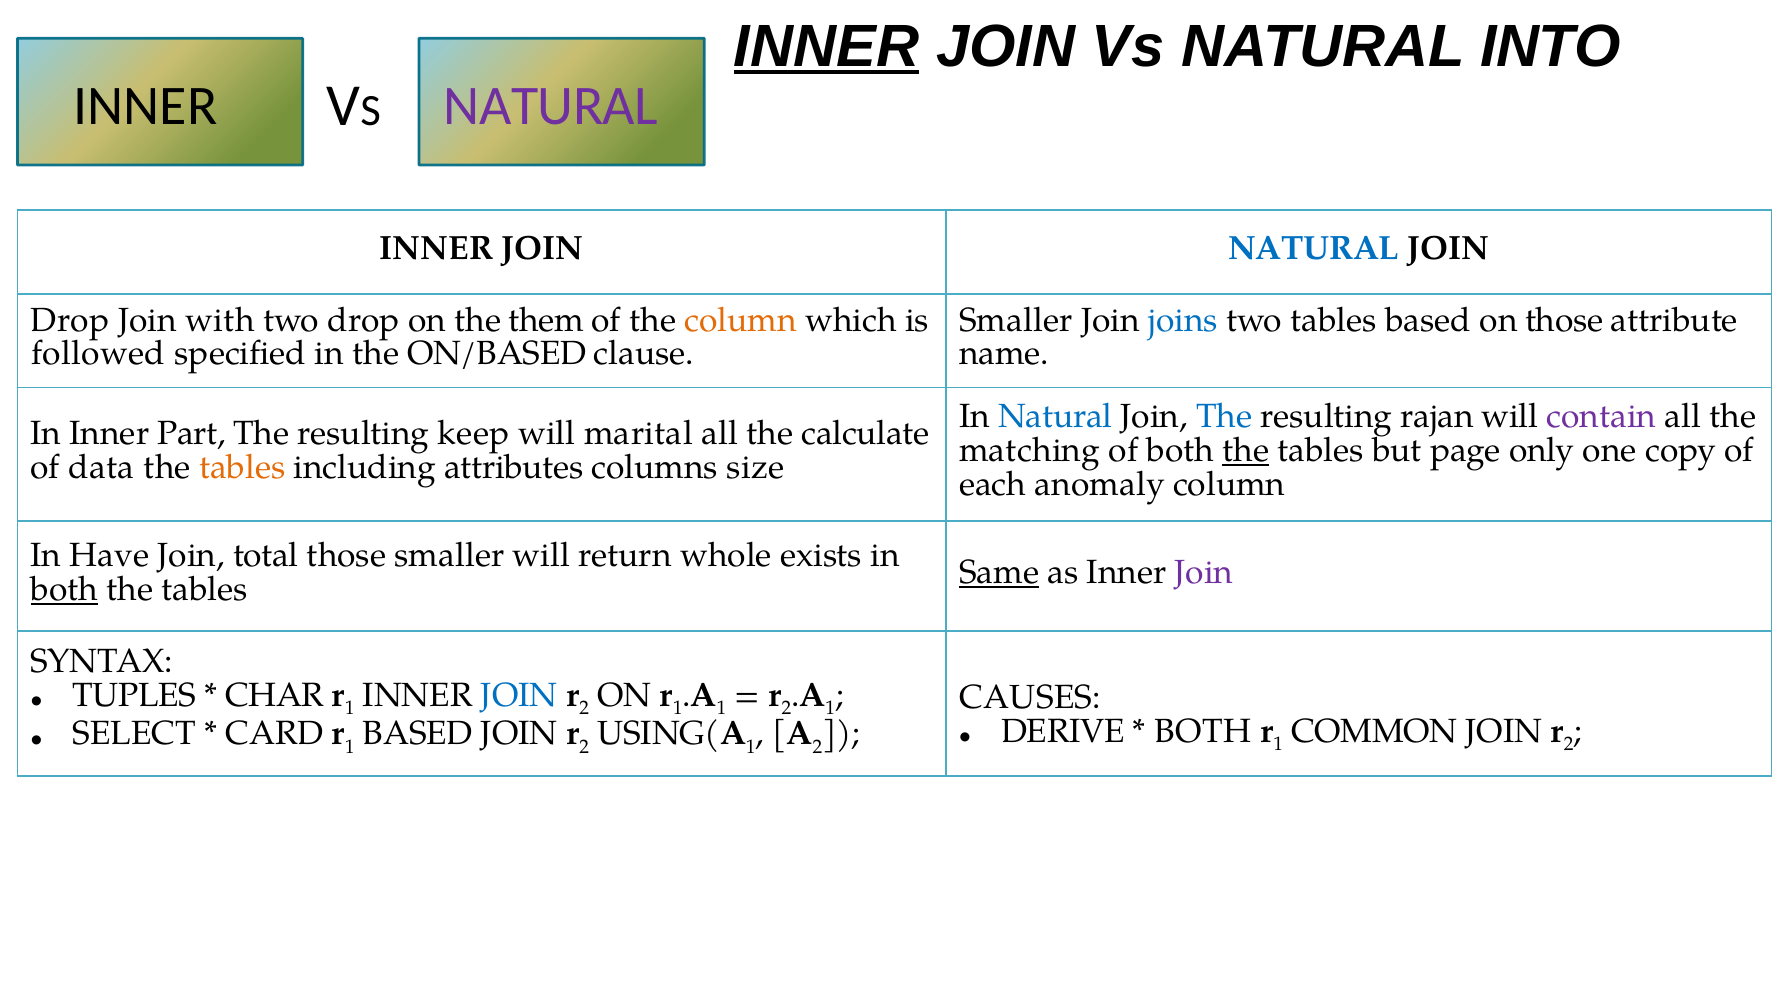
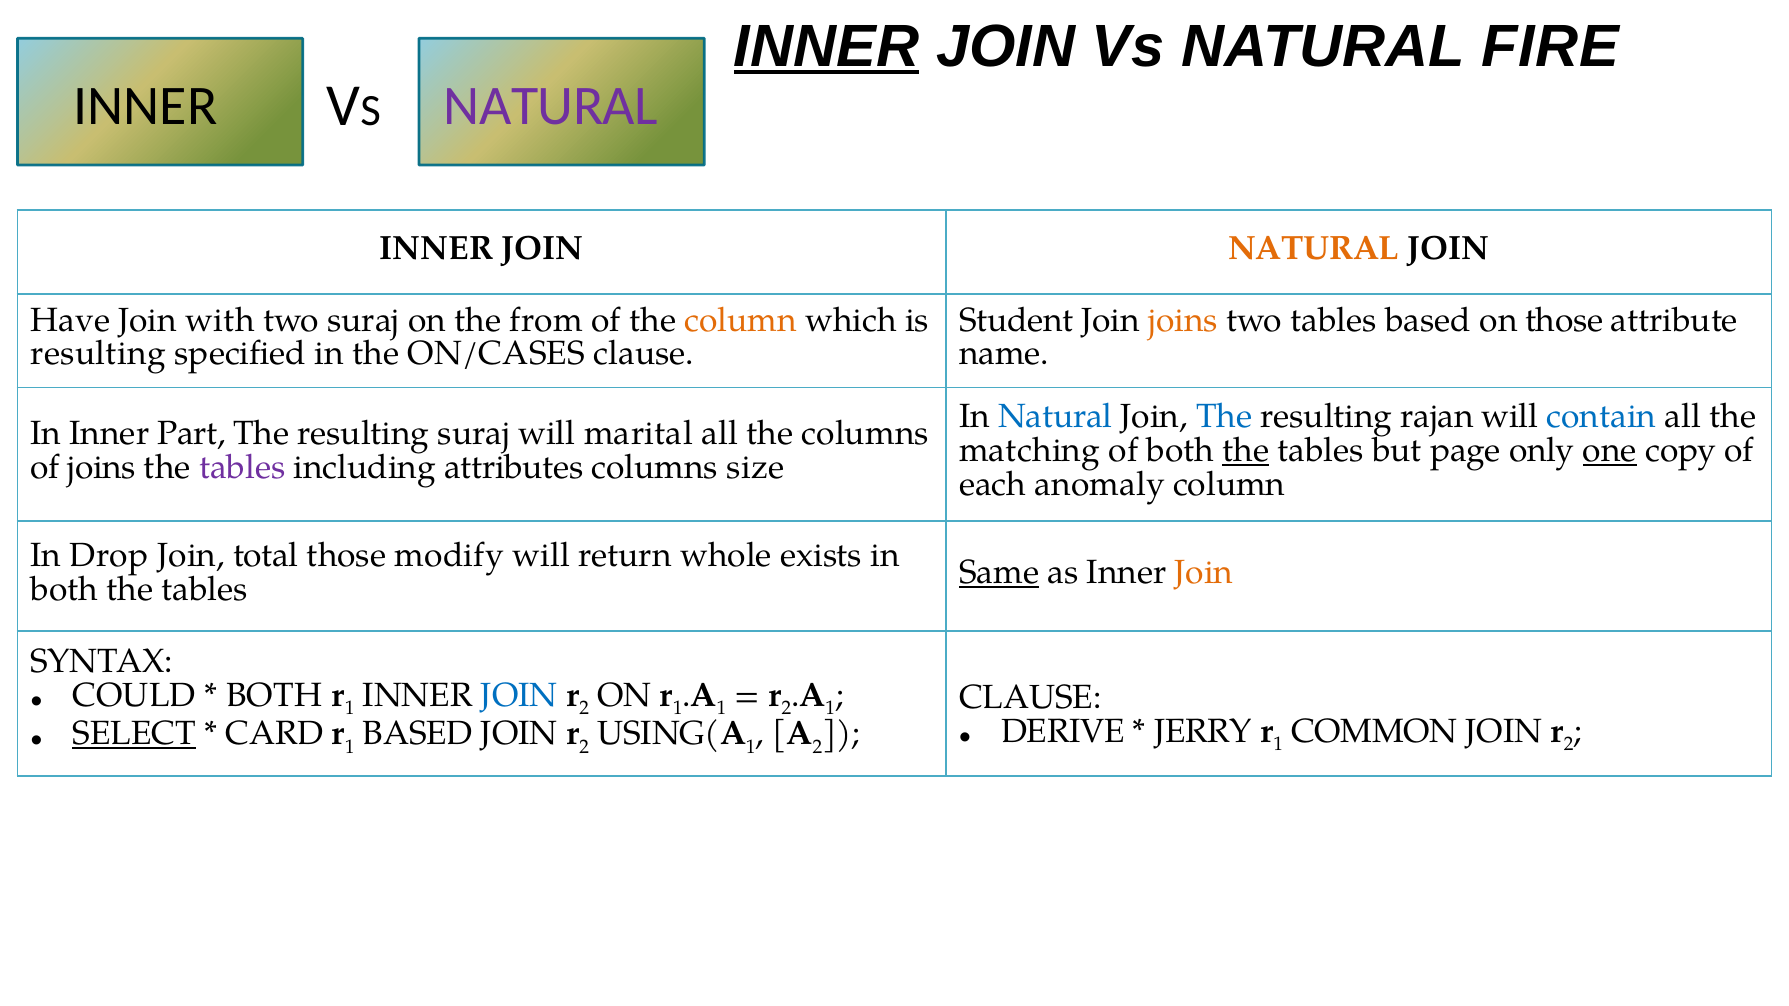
INTO: INTO -> FIRE
NATURAL at (1314, 249) colour: blue -> orange
Drop at (70, 320): Drop -> Have
two drop: drop -> suraj
them: them -> from
Smaller at (1016, 320): Smaller -> Student
joins at (1183, 320) colour: blue -> orange
followed at (98, 354): followed -> resulting
ON/BASED: ON/BASED -> ON/CASES
contain colour: purple -> blue
resulting keep: keep -> suraj
the calculate: calculate -> columns
one underline: none -> present
of data: data -> joins
tables at (242, 468) colour: orange -> purple
Have: Have -> Drop
those smaller: smaller -> modify
Join at (1204, 573) colour: purple -> orange
both at (64, 590) underline: present -> none
TUPLES: TUPLES -> COULD
CHAR at (275, 696): CHAR -> BOTH
CAUSES at (1030, 698): CAUSES -> CLAUSE
BOTH at (1203, 732): BOTH -> JERRY
SELECT underline: none -> present
